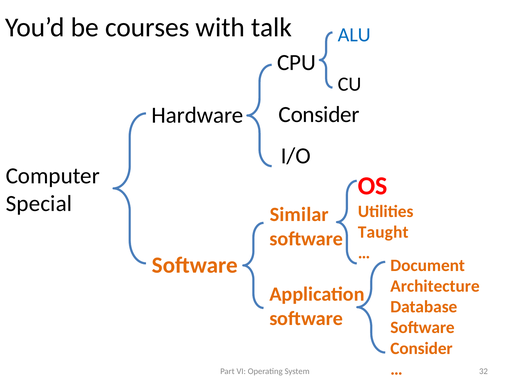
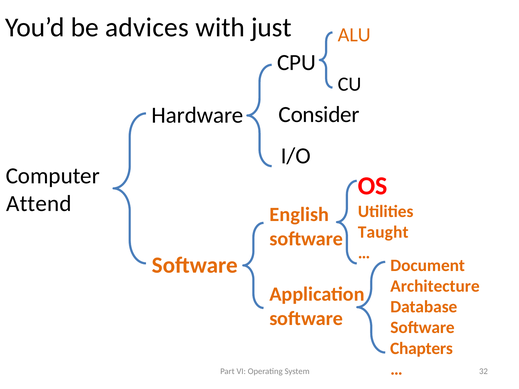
courses: courses -> advices
talk: talk -> just
ALU colour: blue -> orange
Special: Special -> Attend
Similar: Similar -> English
Consider at (421, 349): Consider -> Chapters
